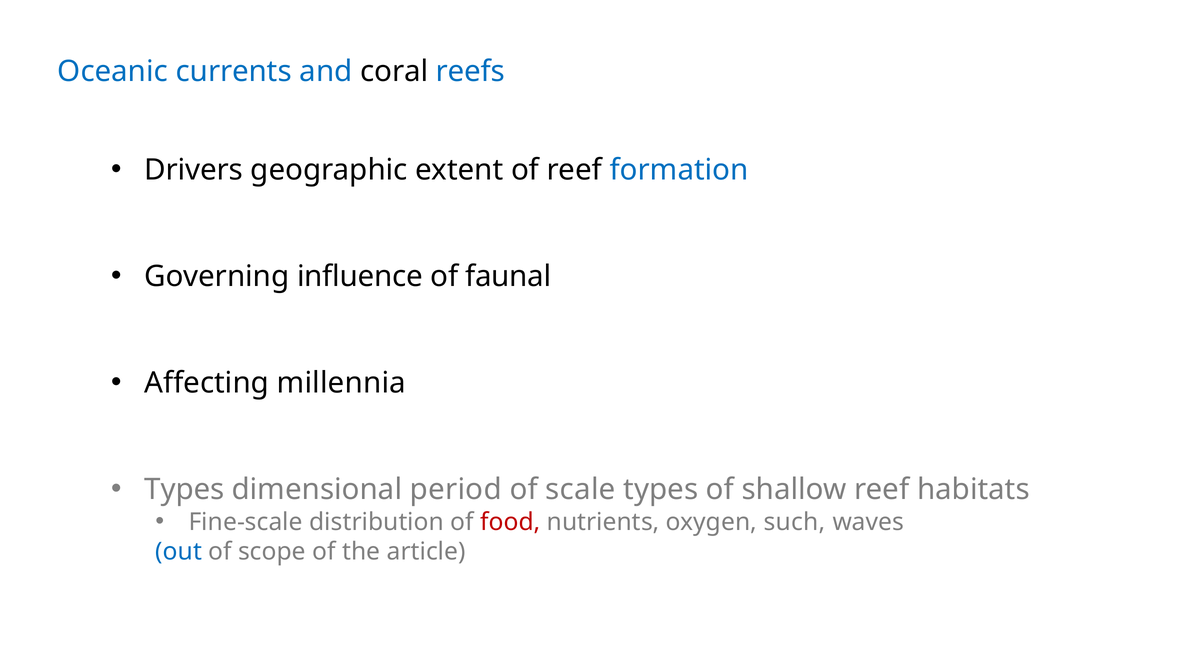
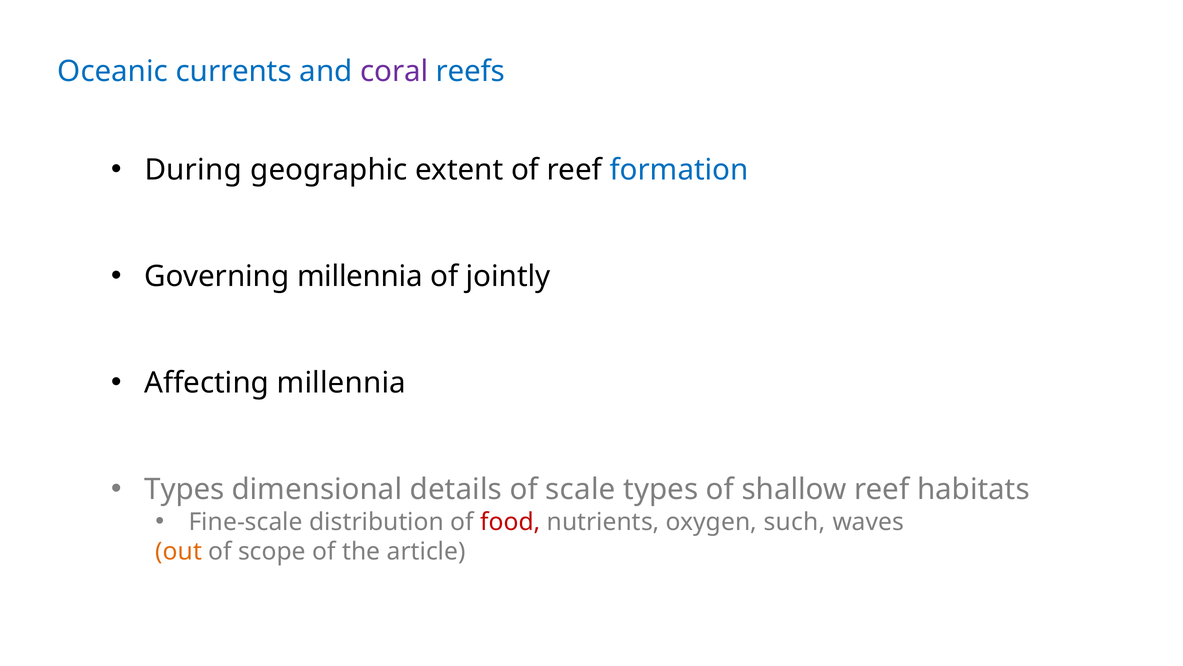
coral colour: black -> purple
Drivers: Drivers -> During
Governing influence: influence -> millennia
faunal: faunal -> jointly
period: period -> details
out colour: blue -> orange
